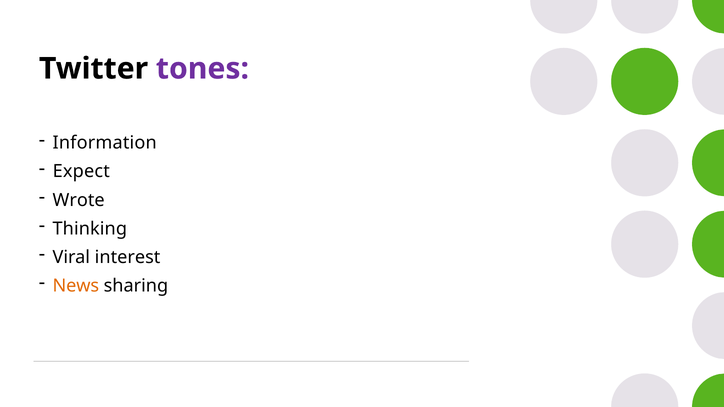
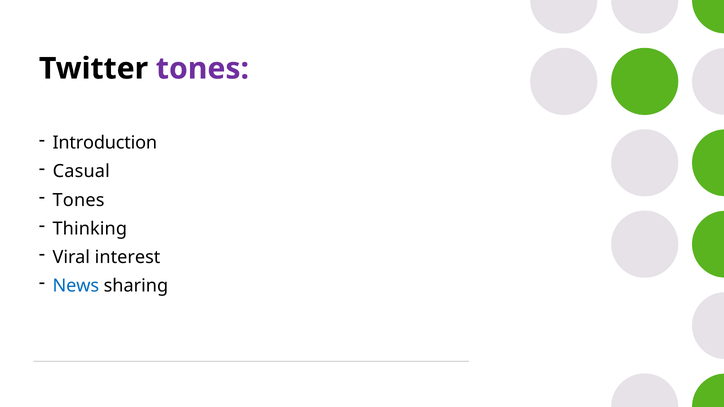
Information: Information -> Introduction
Expect: Expect -> Casual
Wrote at (79, 200): Wrote -> Tones
News colour: orange -> blue
